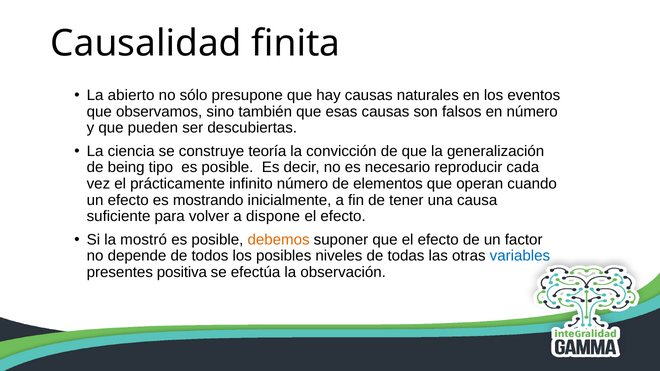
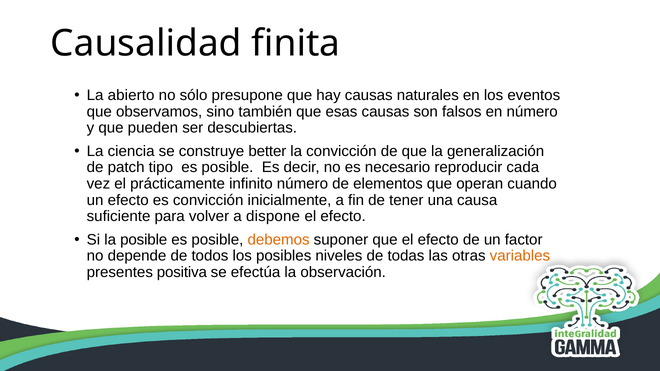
teoría: teoría -> better
being: being -> patch
es mostrando: mostrando -> convicción
la mostró: mostró -> posible
variables colour: blue -> orange
